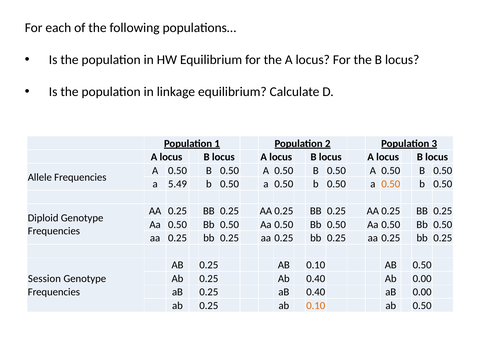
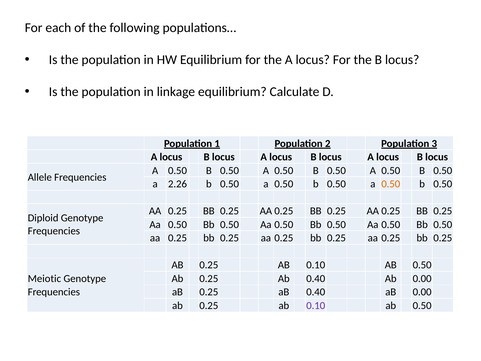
5.49: 5.49 -> 2.26
Session: Session -> Meiotic
0.10 at (316, 305) colour: orange -> purple
